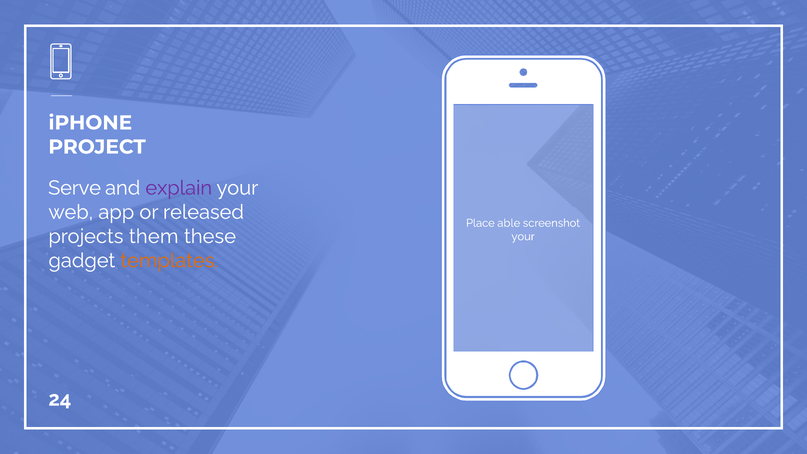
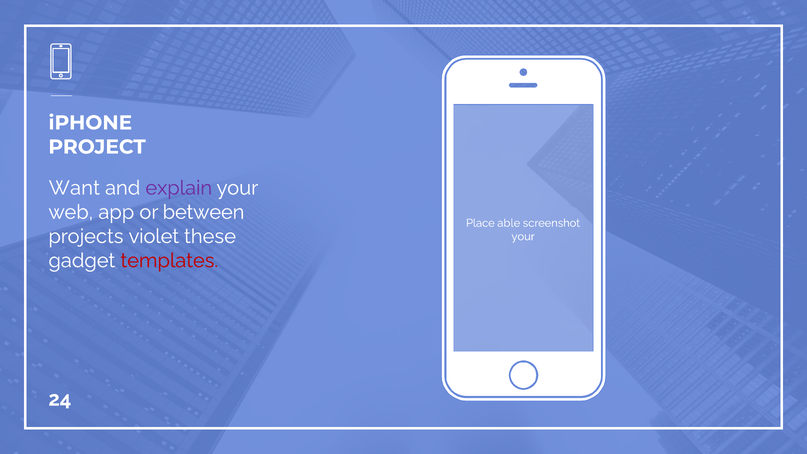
Serve: Serve -> Want
released: released -> between
them: them -> violet
templates colour: orange -> red
